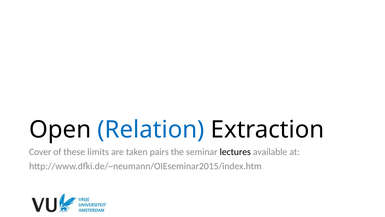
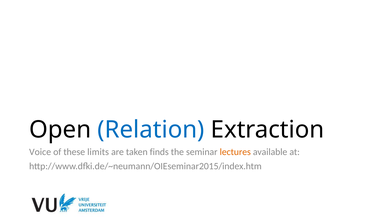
Cover: Cover -> Voice
pairs: pairs -> finds
lectures colour: black -> orange
